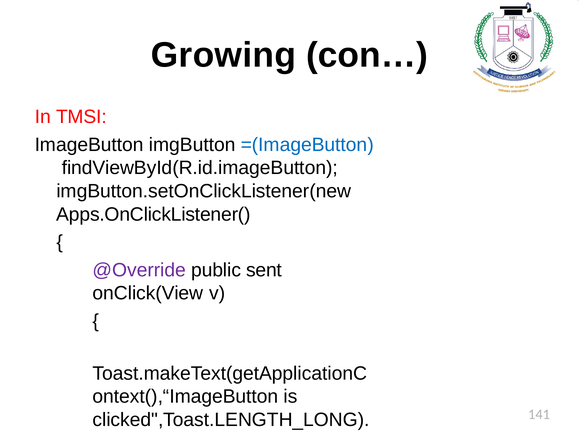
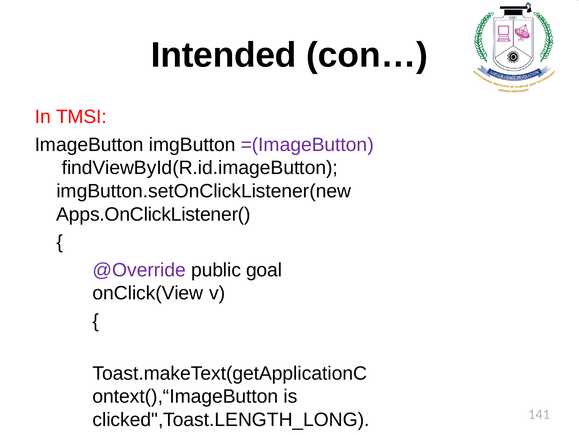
Growing: Growing -> Intended
=(ImageButton colour: blue -> purple
sent: sent -> goal
